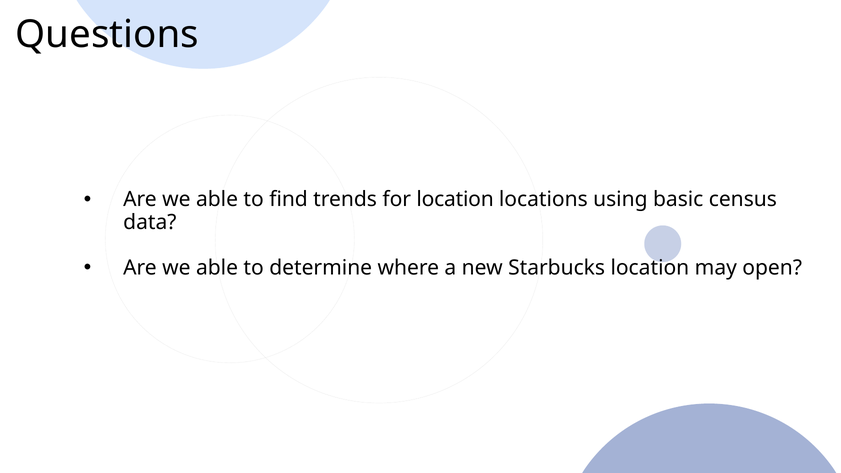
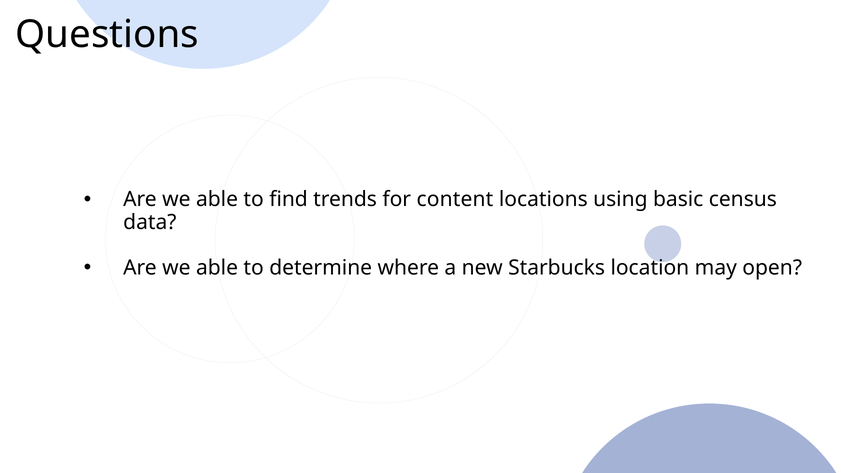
for location: location -> content
